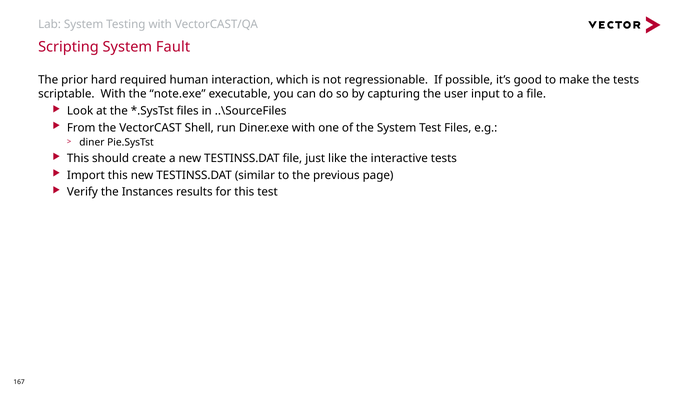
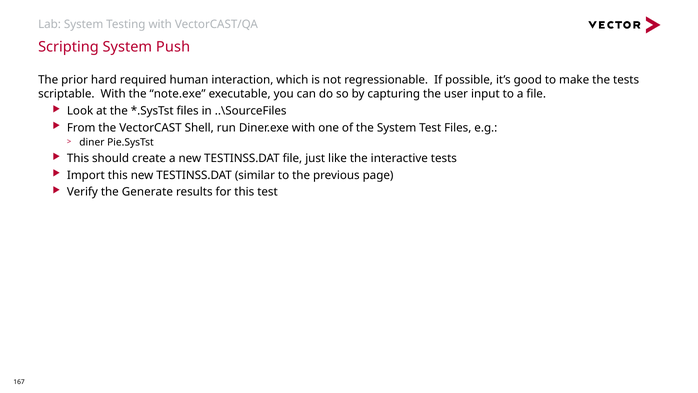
Fault: Fault -> Push
Instances: Instances -> Generate
